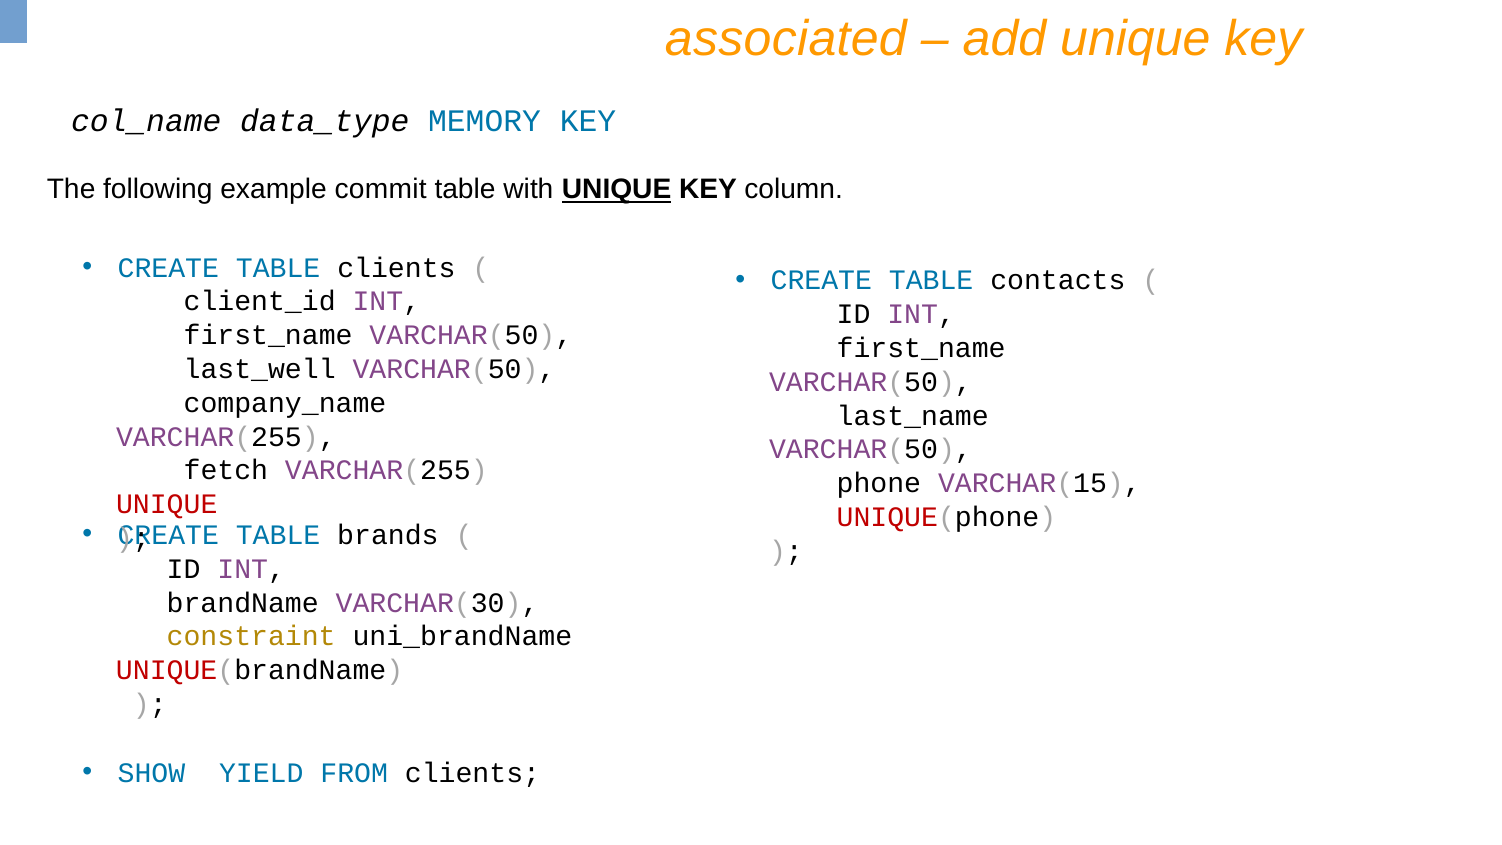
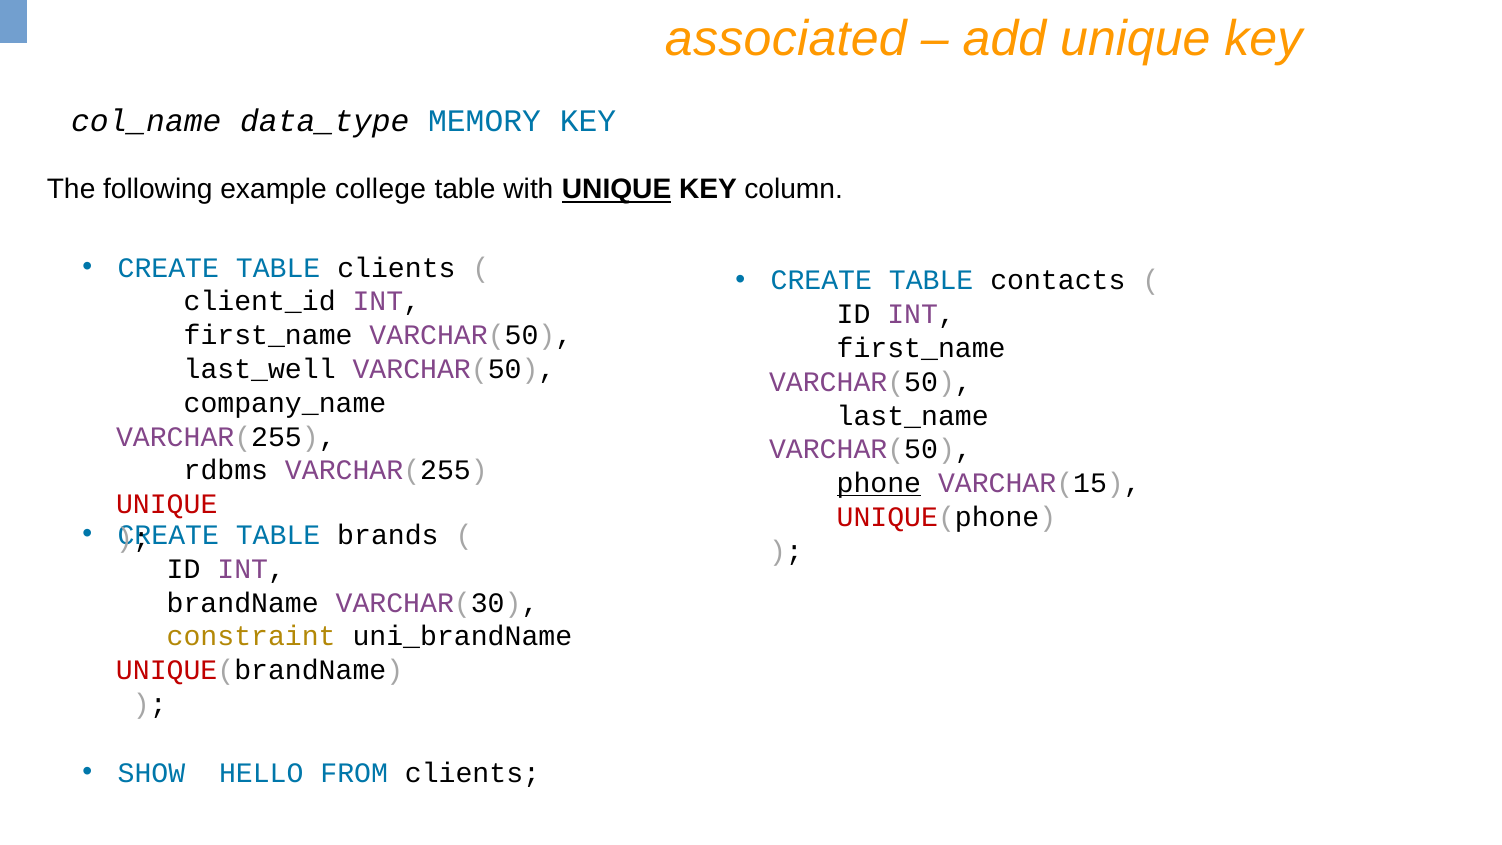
commit: commit -> college
fetch: fetch -> rdbms
phone underline: none -> present
YIELD: YIELD -> HELLO
